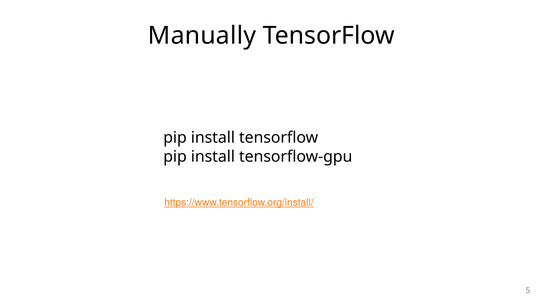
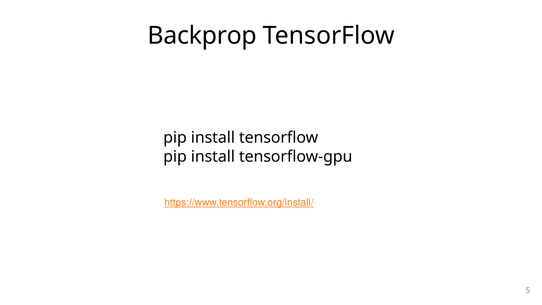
Manually: Manually -> Backprop
